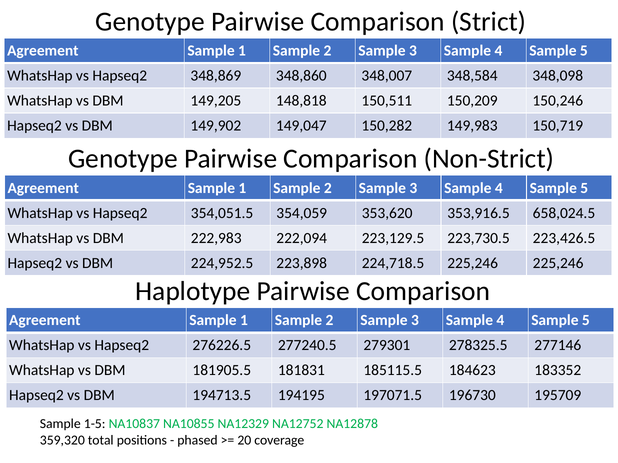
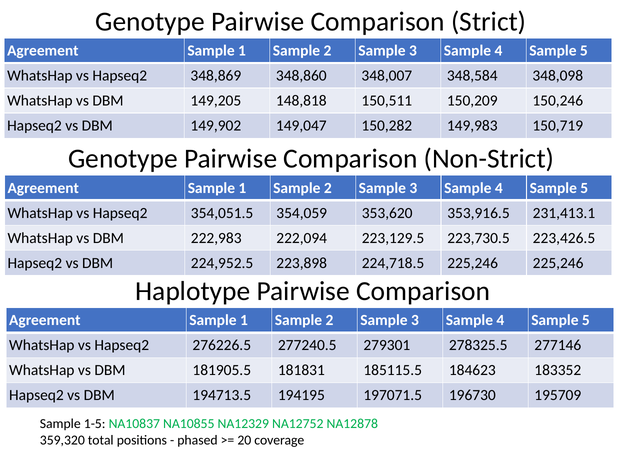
658,024.5: 658,024.5 -> 231,413.1
